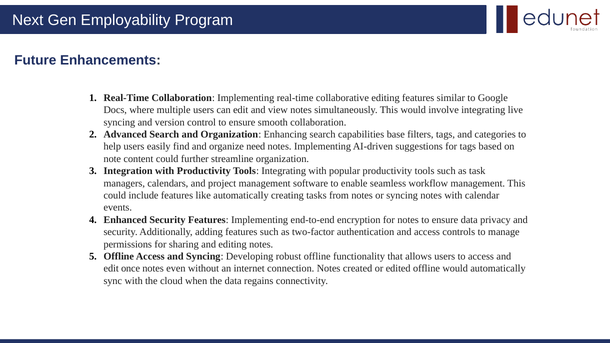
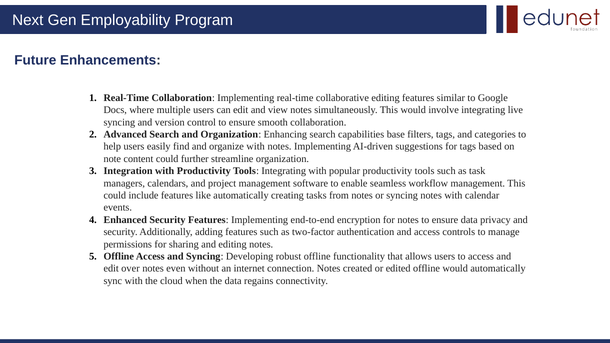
organize need: need -> with
once: once -> over
